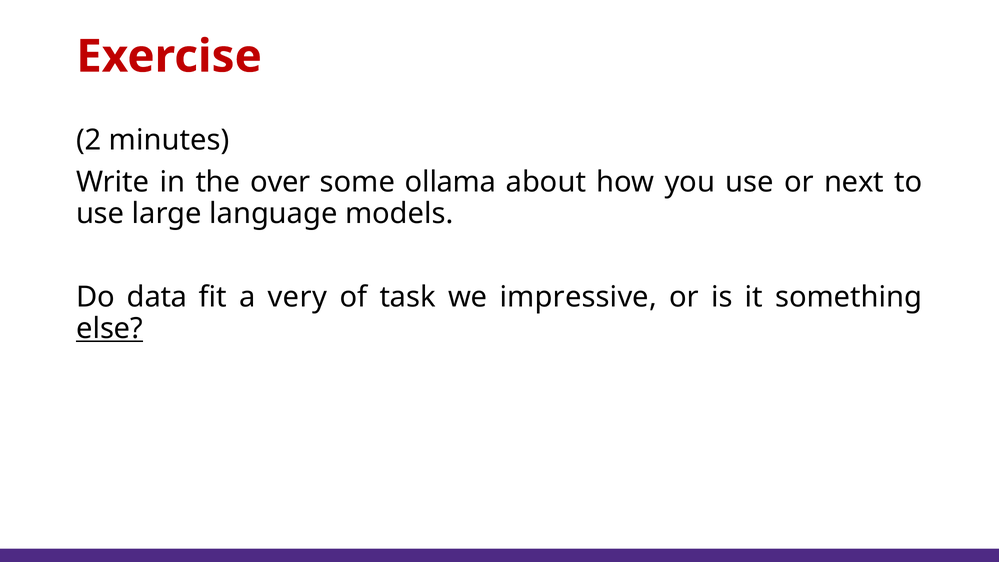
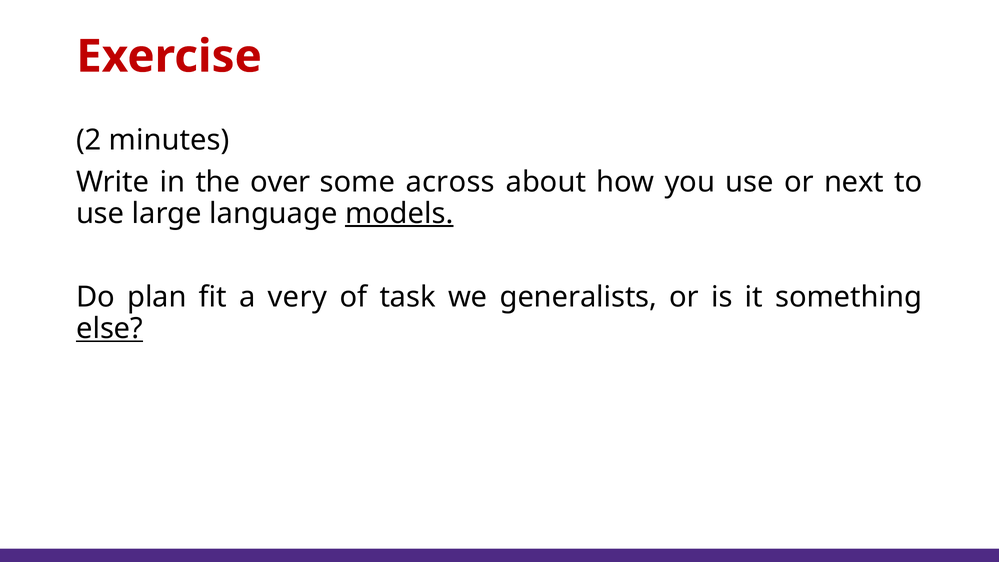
ollama: ollama -> across
models underline: none -> present
data: data -> plan
impressive: impressive -> generalists
